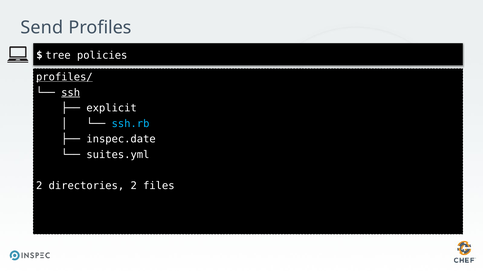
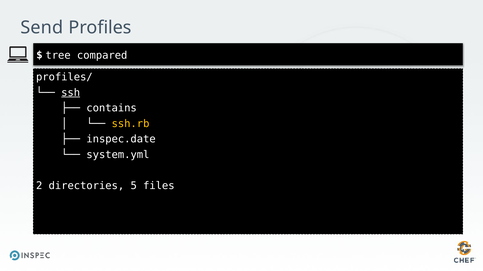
policies: policies -> compared
profiles/ underline: present -> none
explicit: explicit -> contains
ssh.rb colour: light blue -> yellow
suites.yml: suites.yml -> system.yml
directories 2: 2 -> 5
